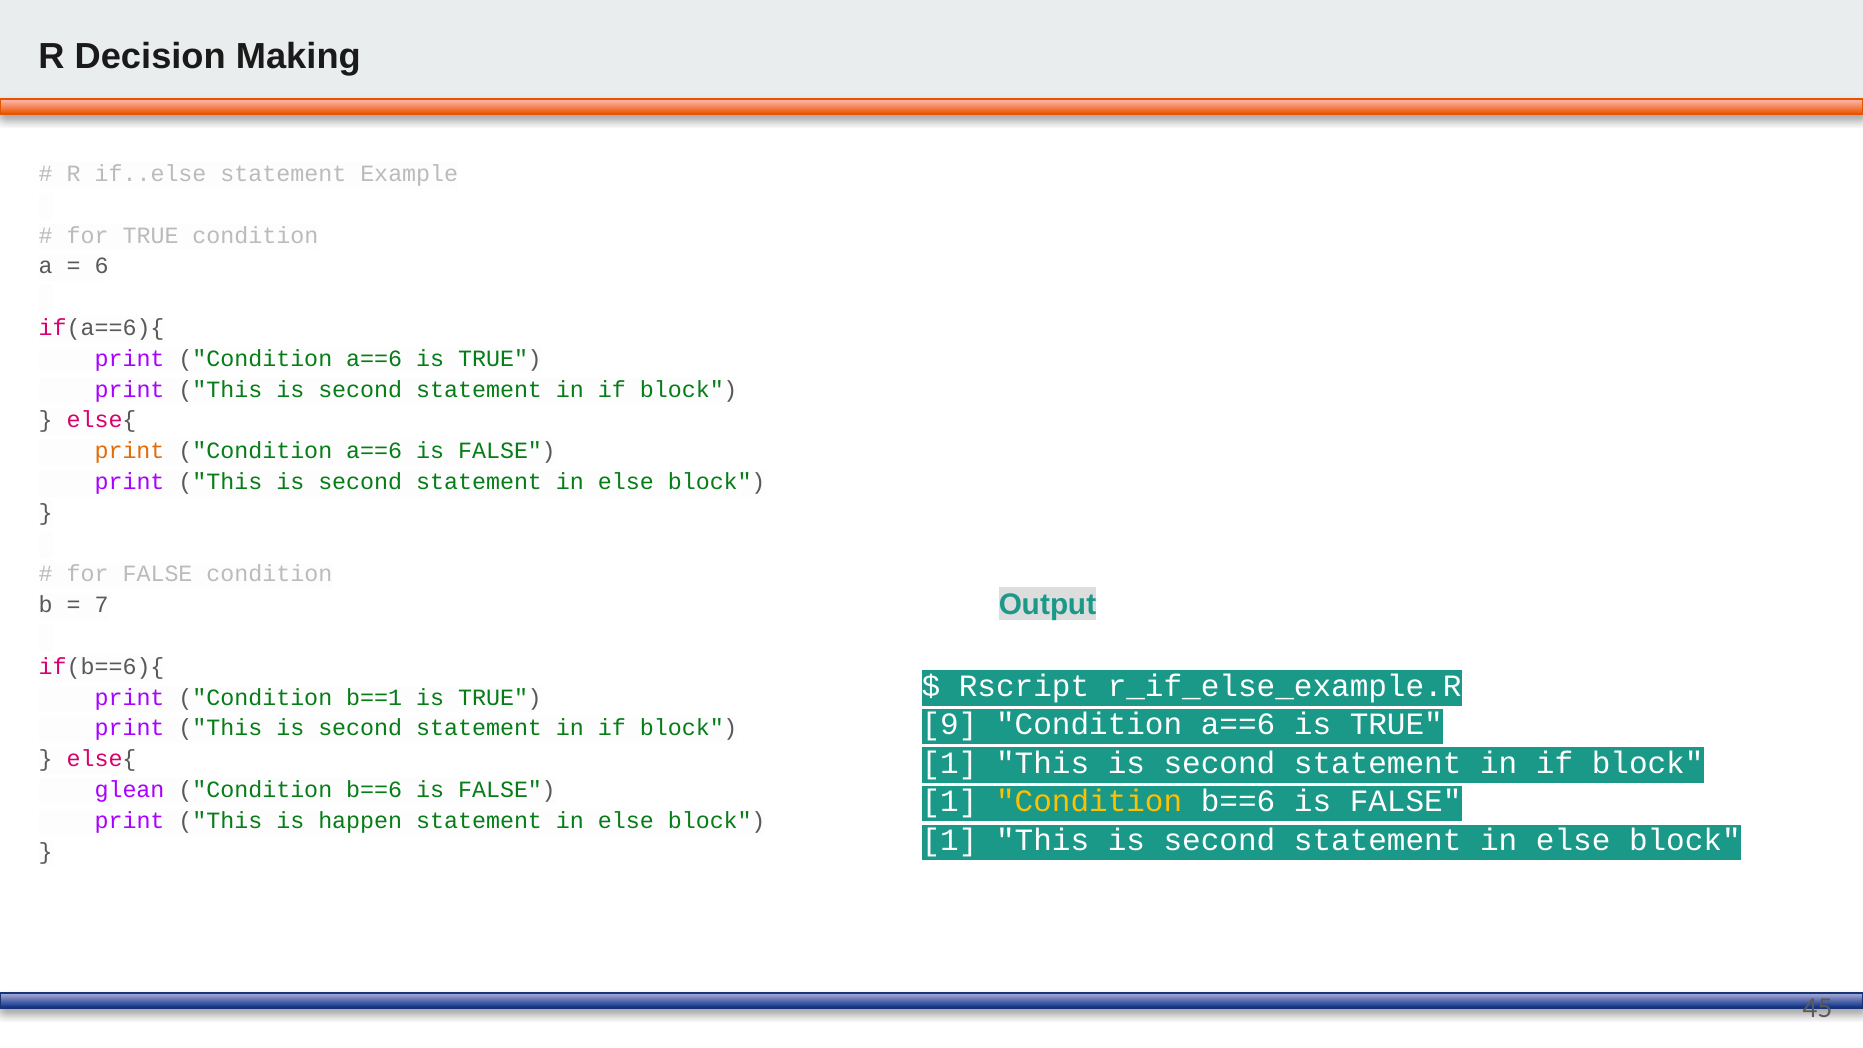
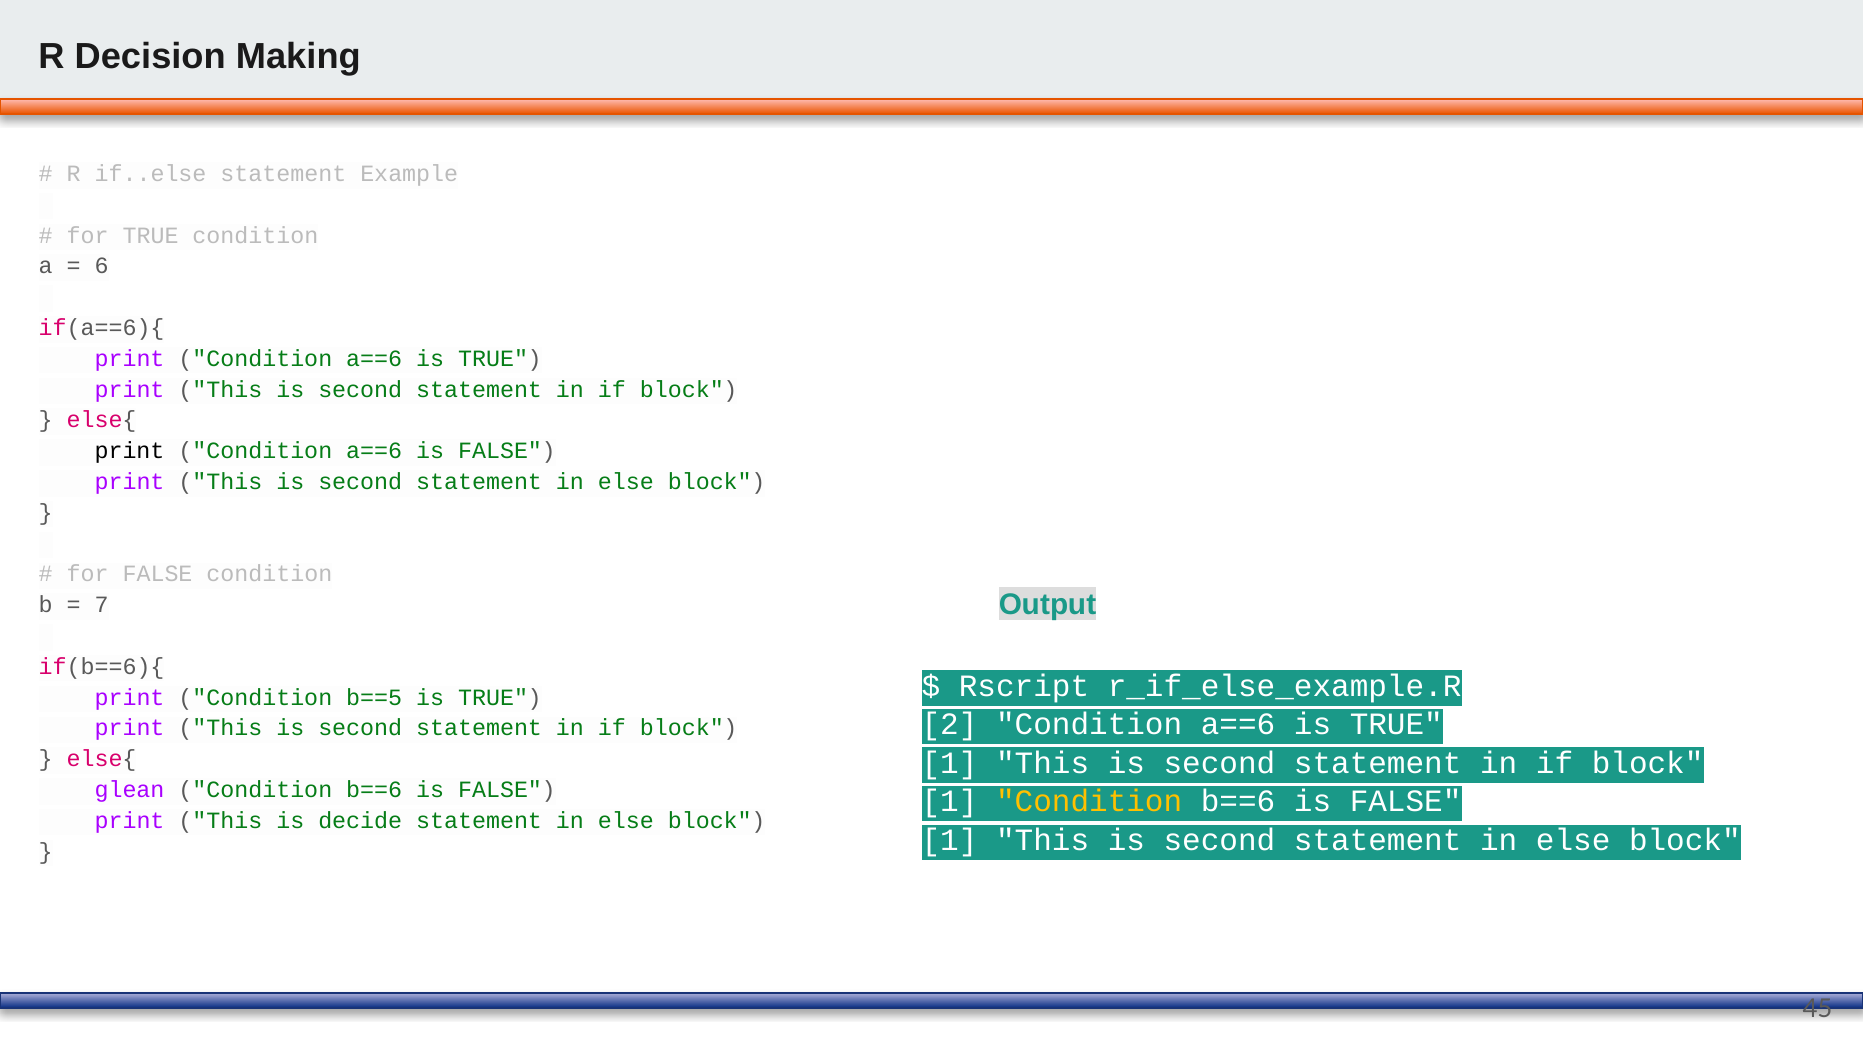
print at (130, 451) colour: orange -> black
b==1: b==1 -> b==5
9: 9 -> 2
happen: happen -> decide
